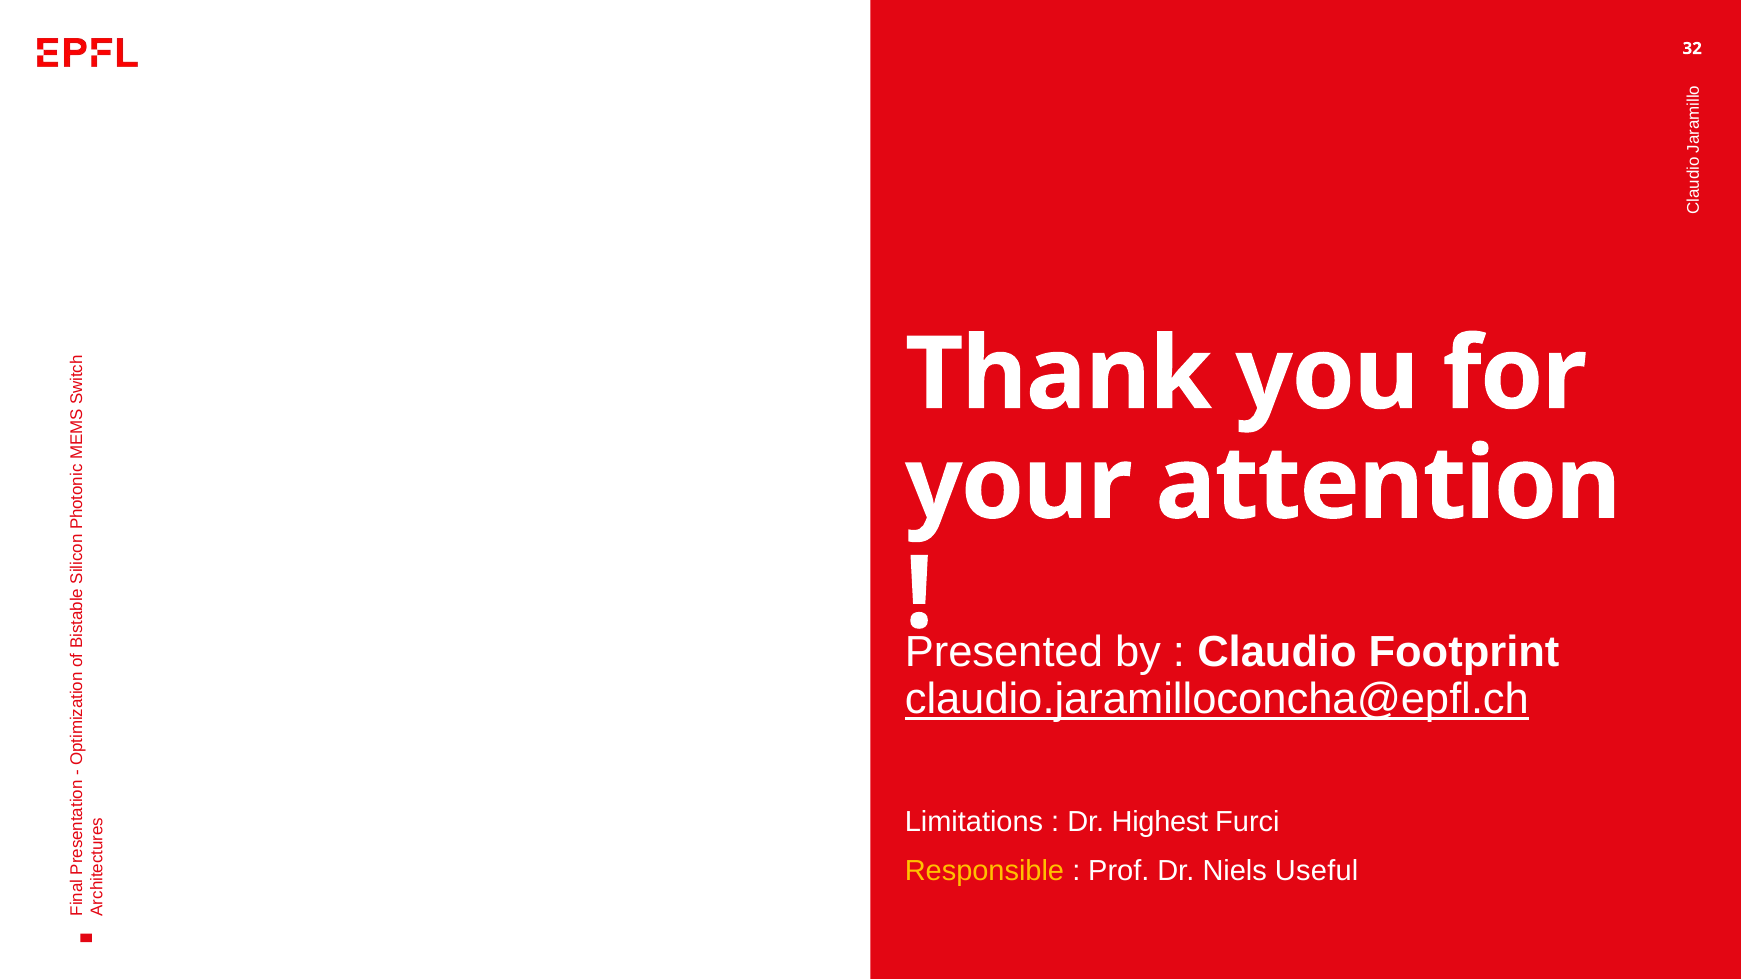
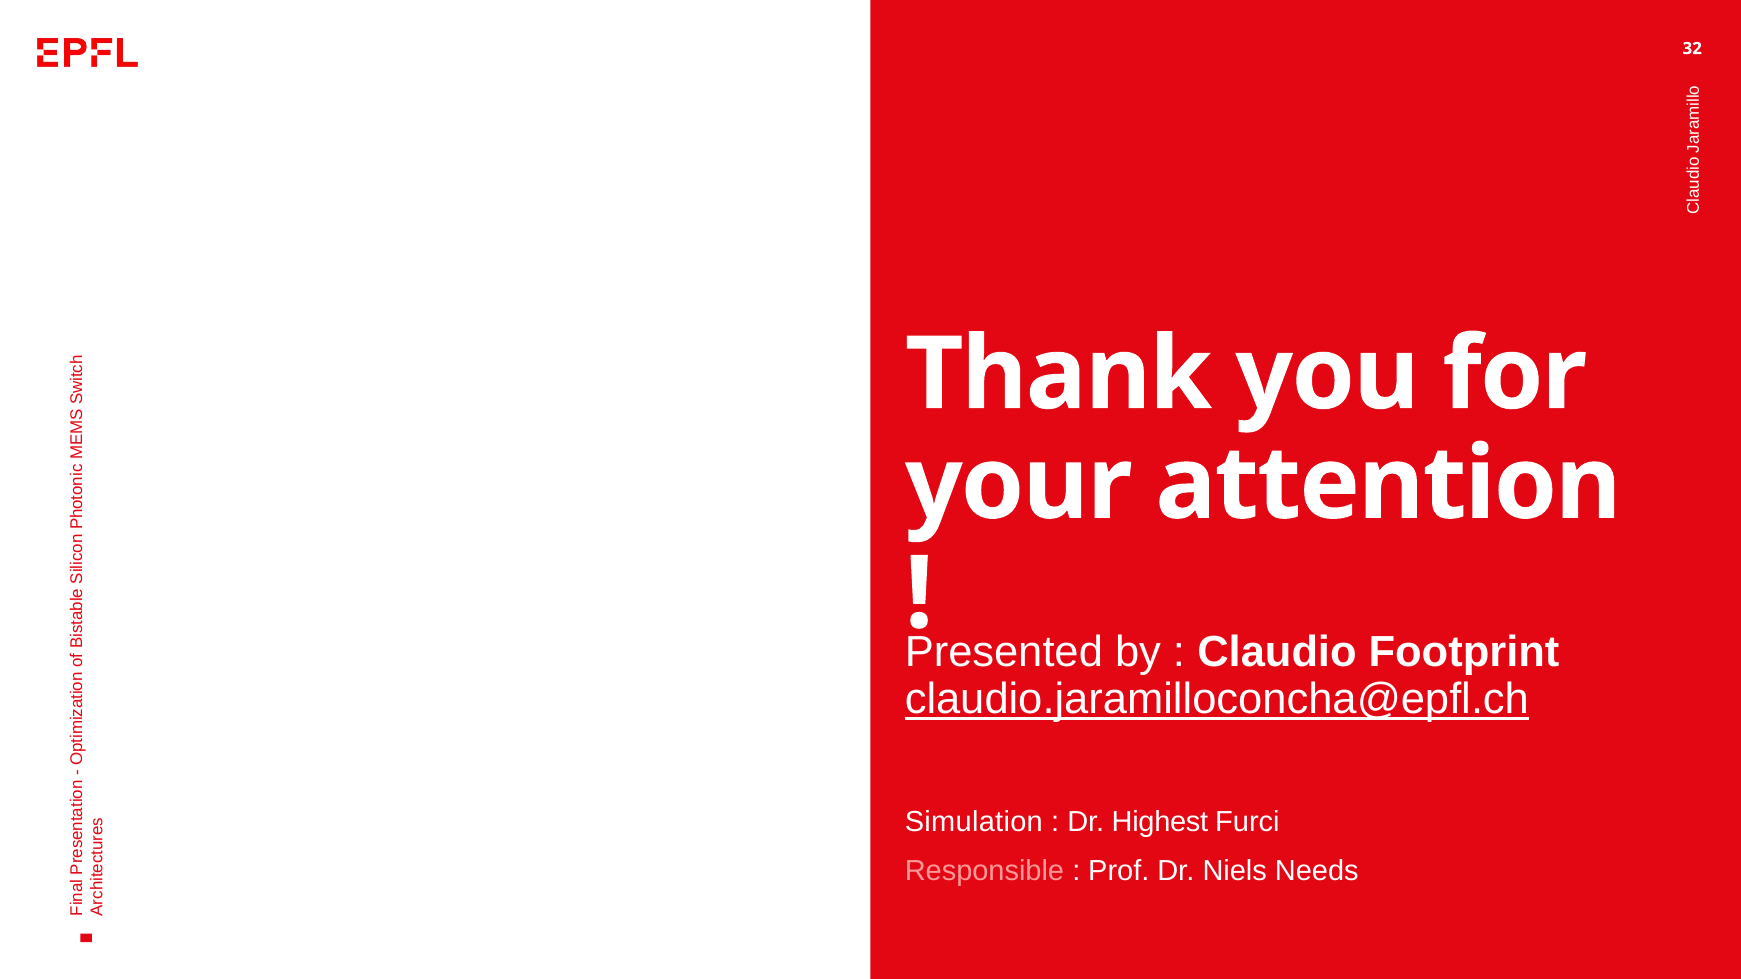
Limitations: Limitations -> Simulation
Responsible colour: yellow -> pink
Useful: Useful -> Needs
